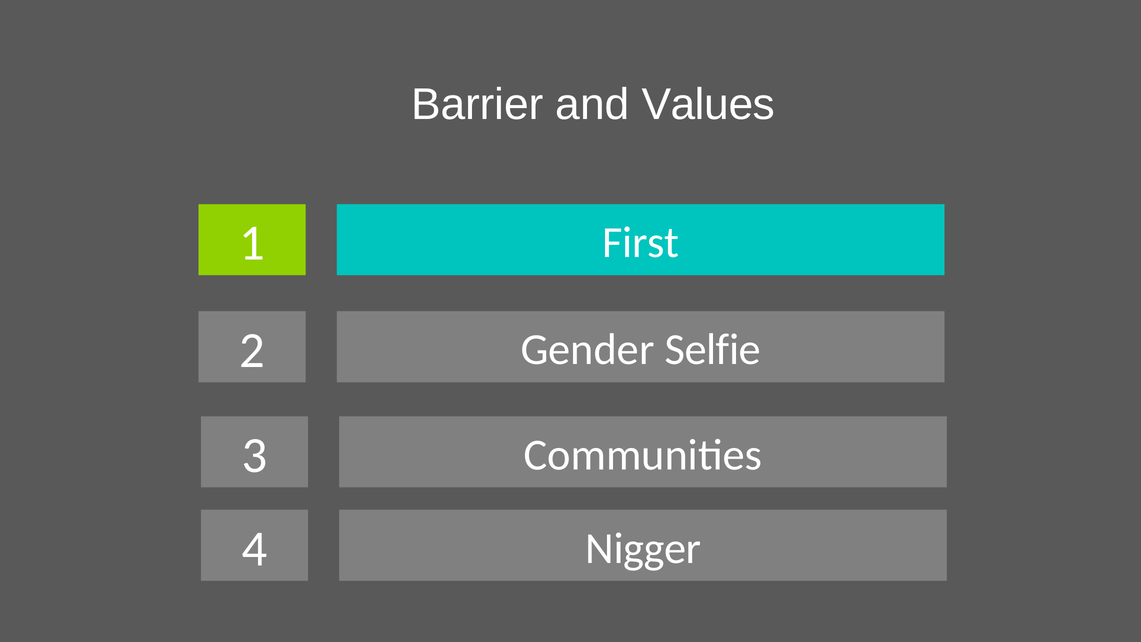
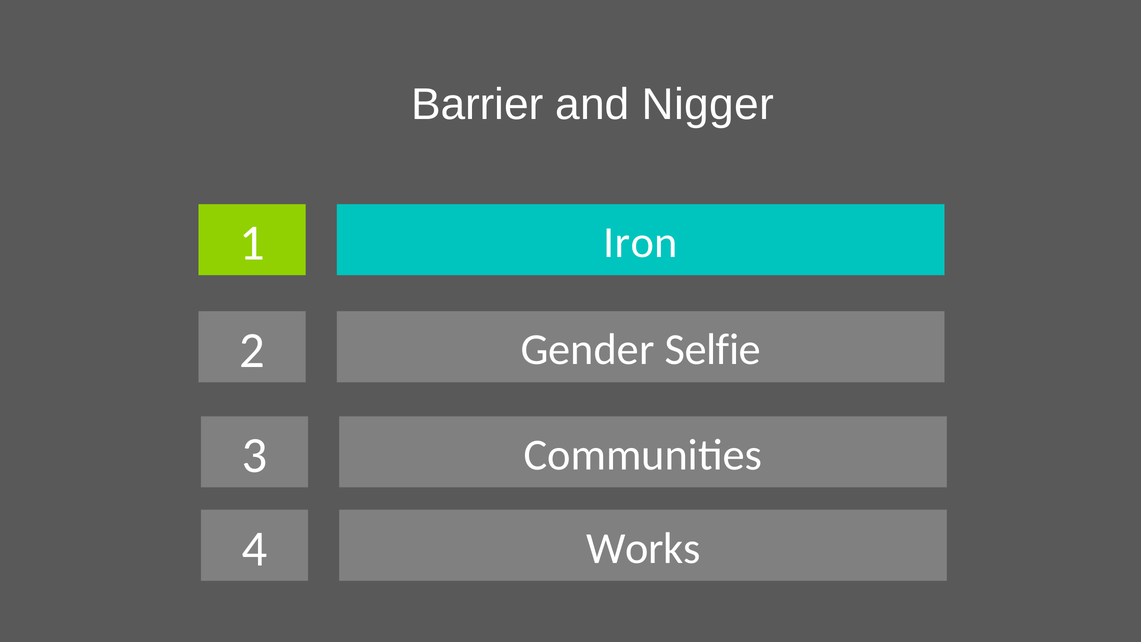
Values: Values -> Nigger
First: First -> Iron
Nigger: Nigger -> Works
